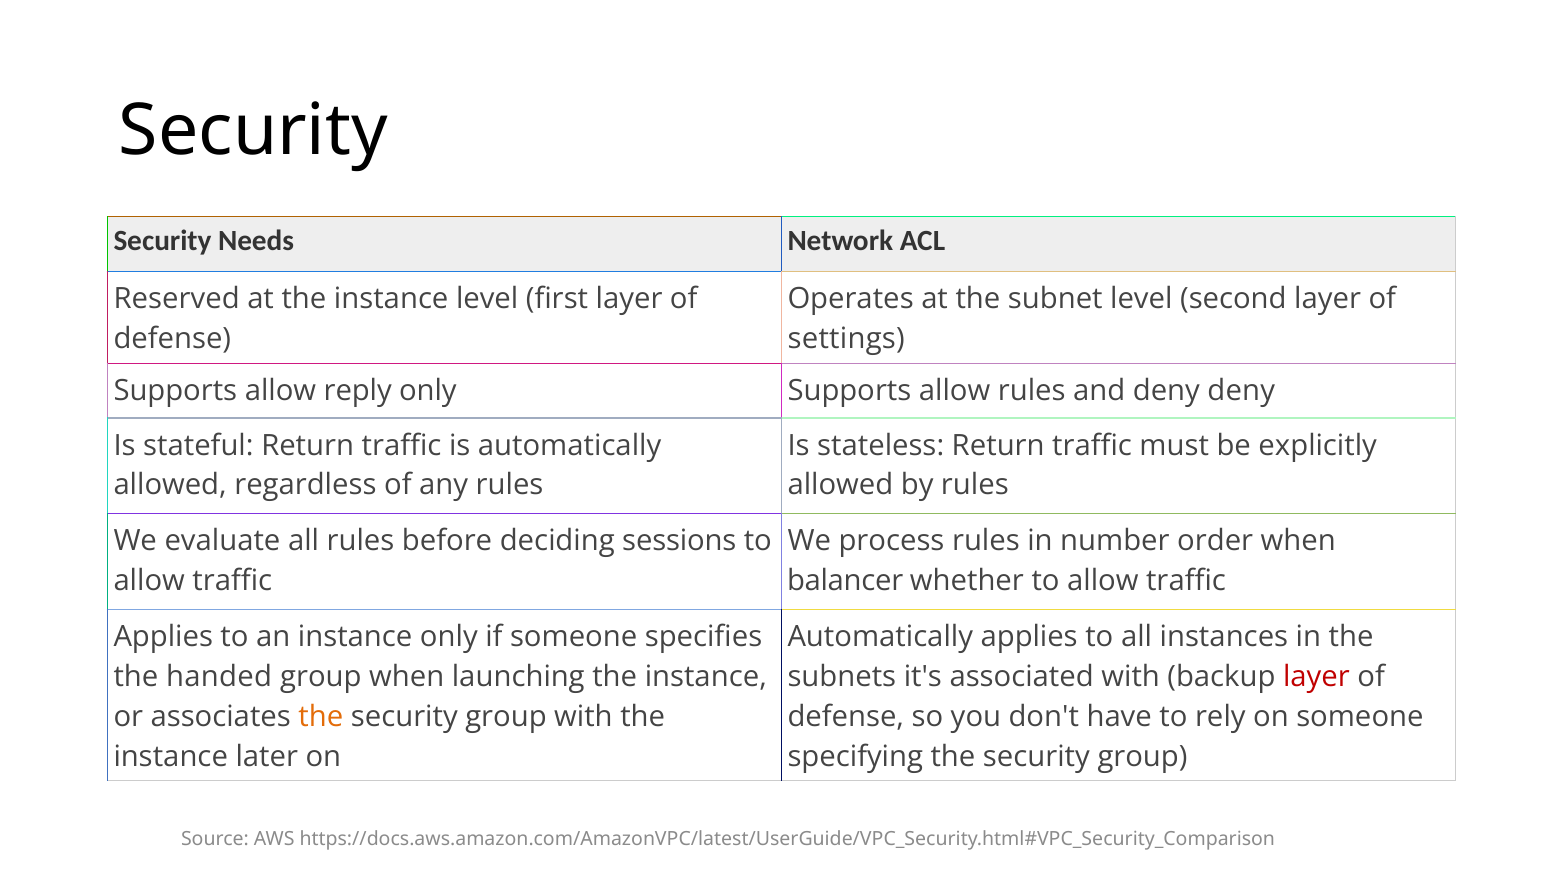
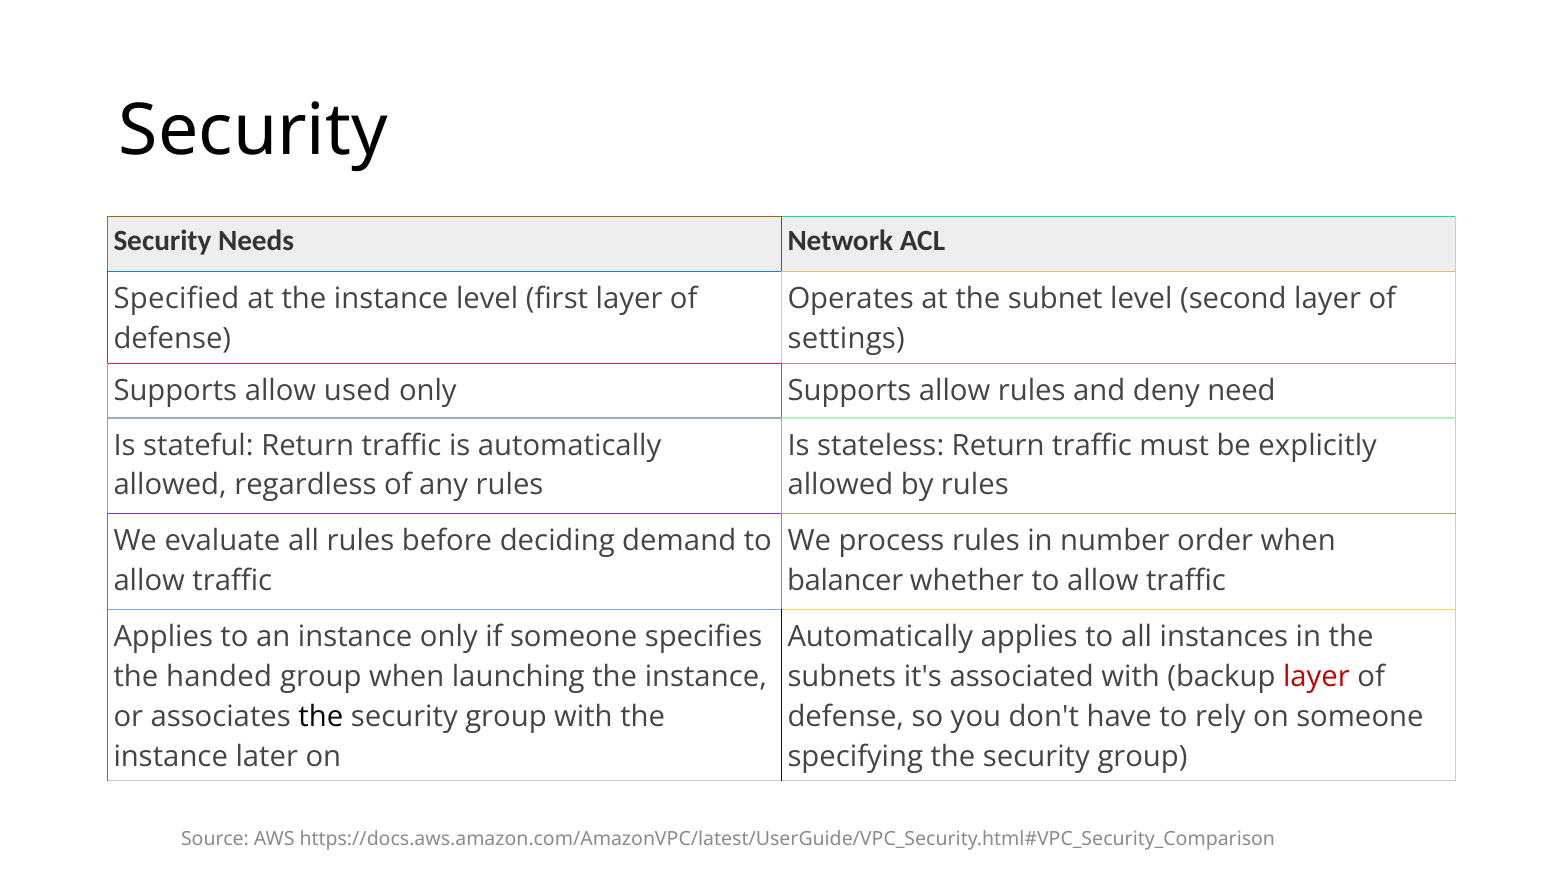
Reserved: Reserved -> Specified
reply: reply -> used
deny deny: deny -> need
sessions: sessions -> demand
the at (321, 717) colour: orange -> black
